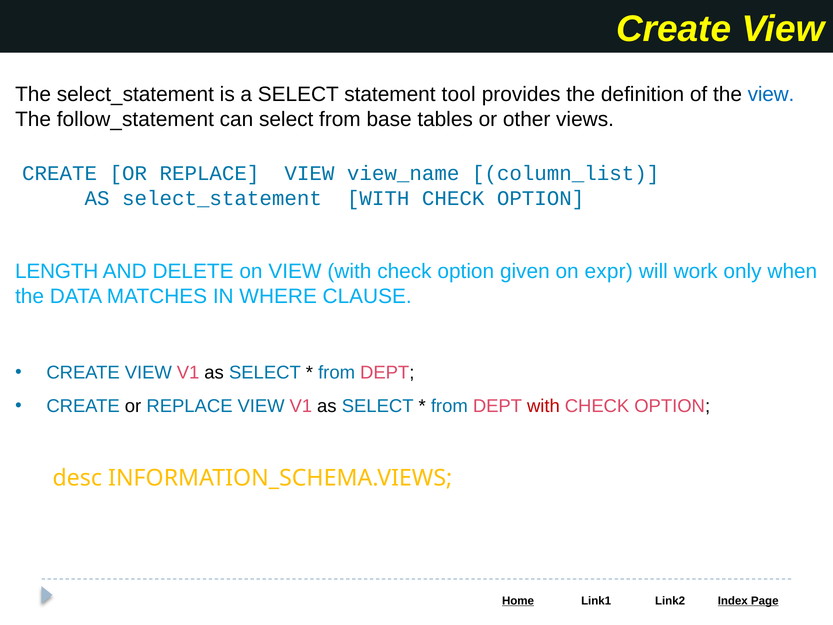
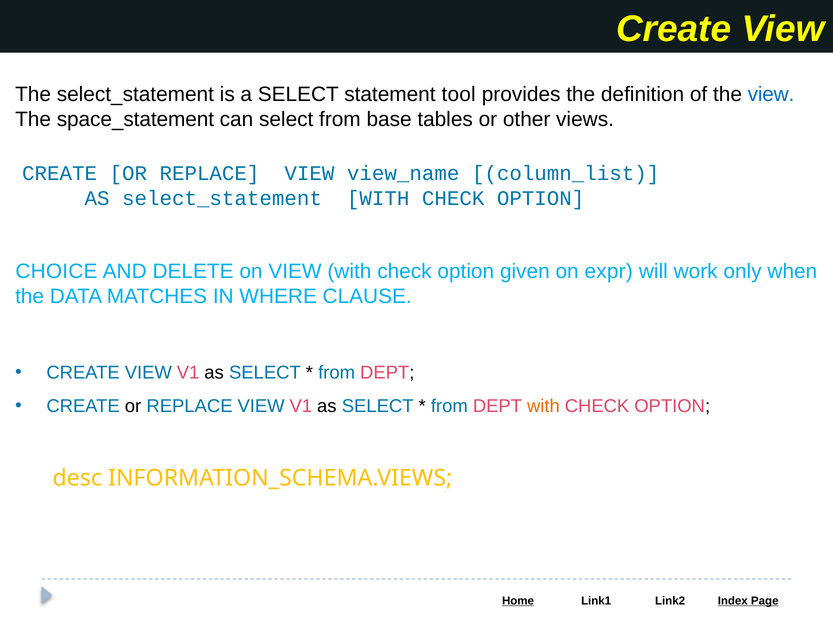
follow_statement: follow_statement -> space_statement
LENGTH: LENGTH -> CHOICE
with at (543, 406) colour: red -> orange
